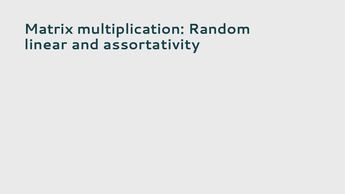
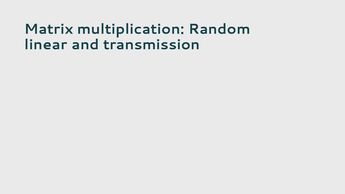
assortativity: assortativity -> transmission
